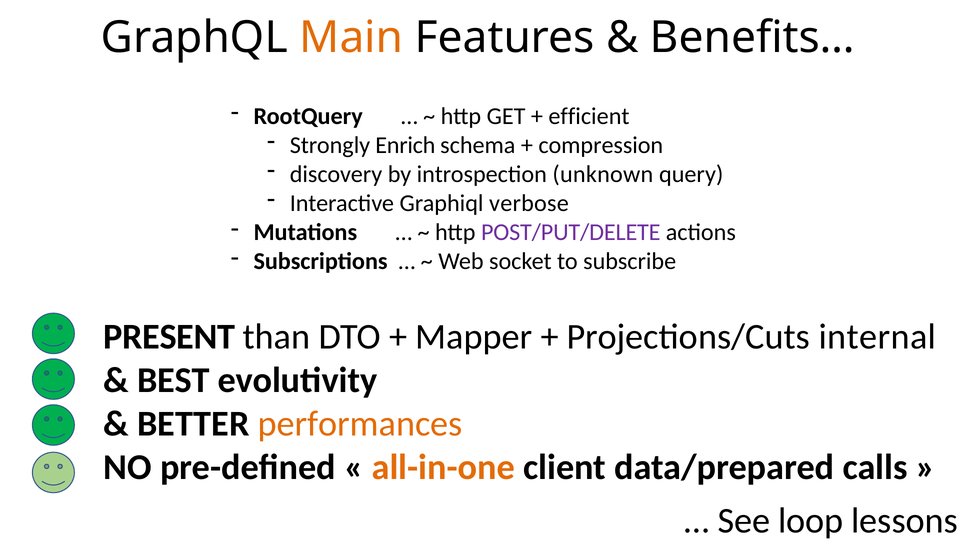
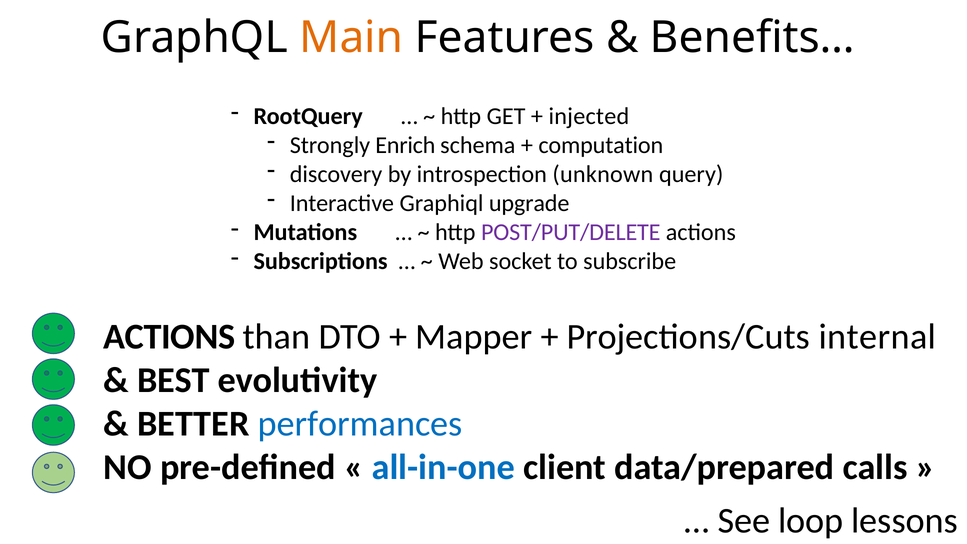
efficient: efficient -> injected
compression: compression -> computation
verbose: verbose -> upgrade
PRESENT at (169, 337): PRESENT -> ACTIONS
performances colour: orange -> blue
all-in-one colour: orange -> blue
